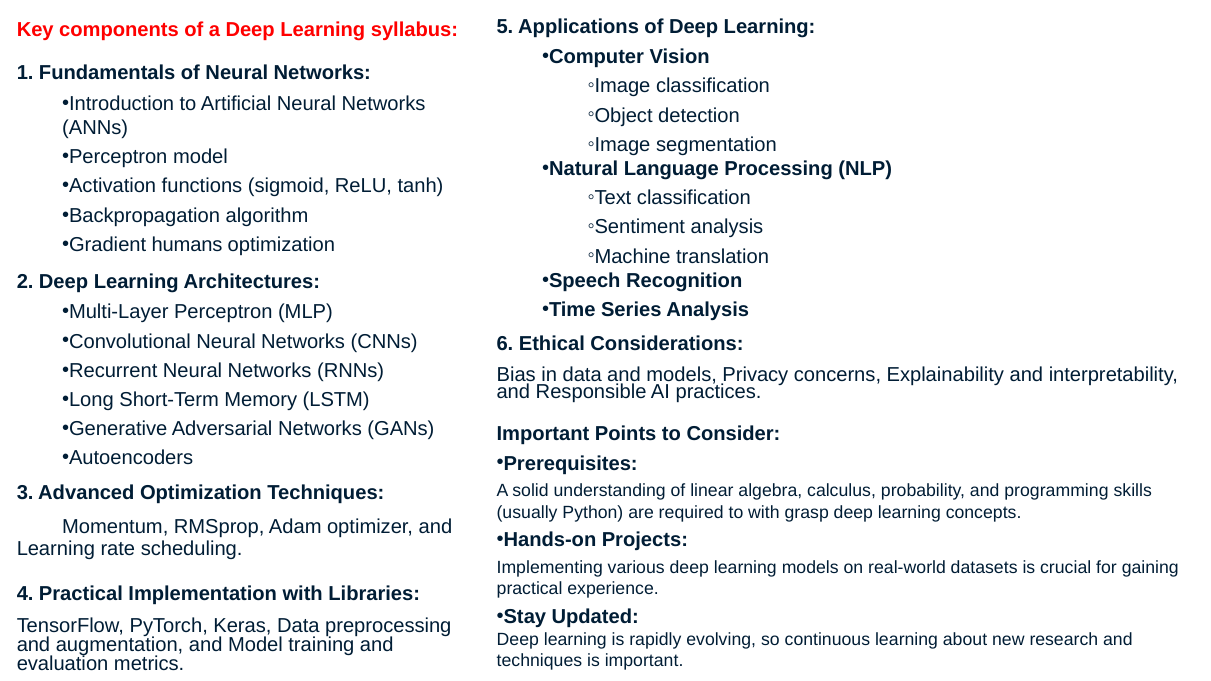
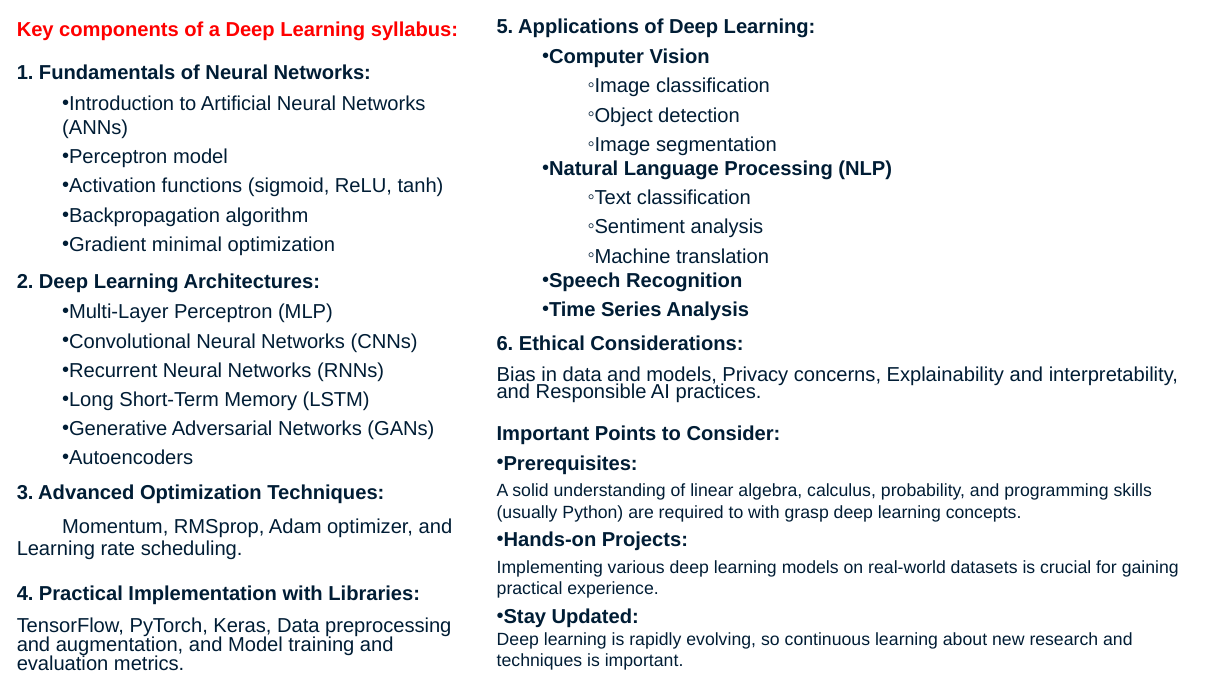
humans: humans -> minimal
